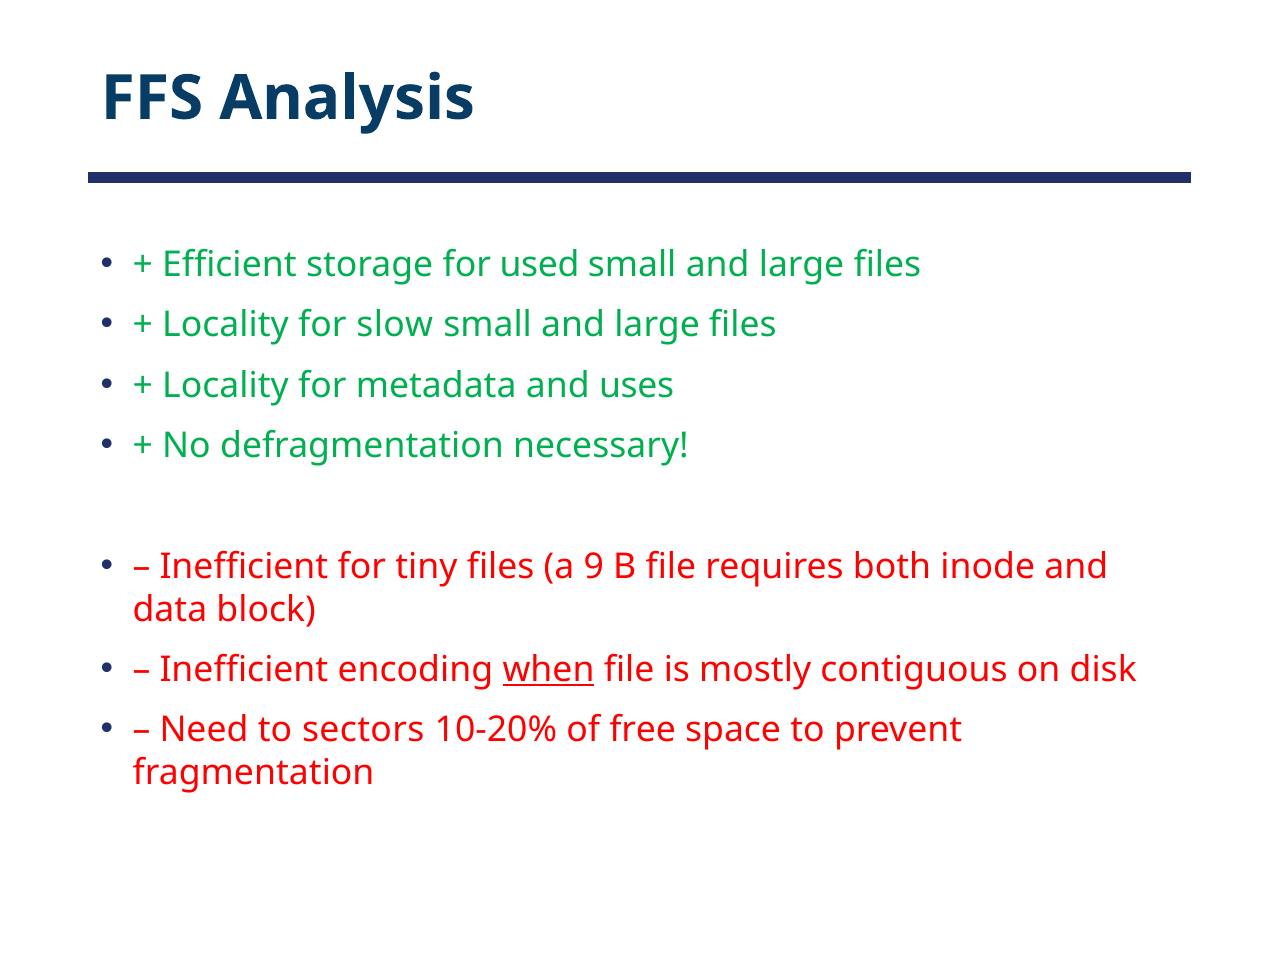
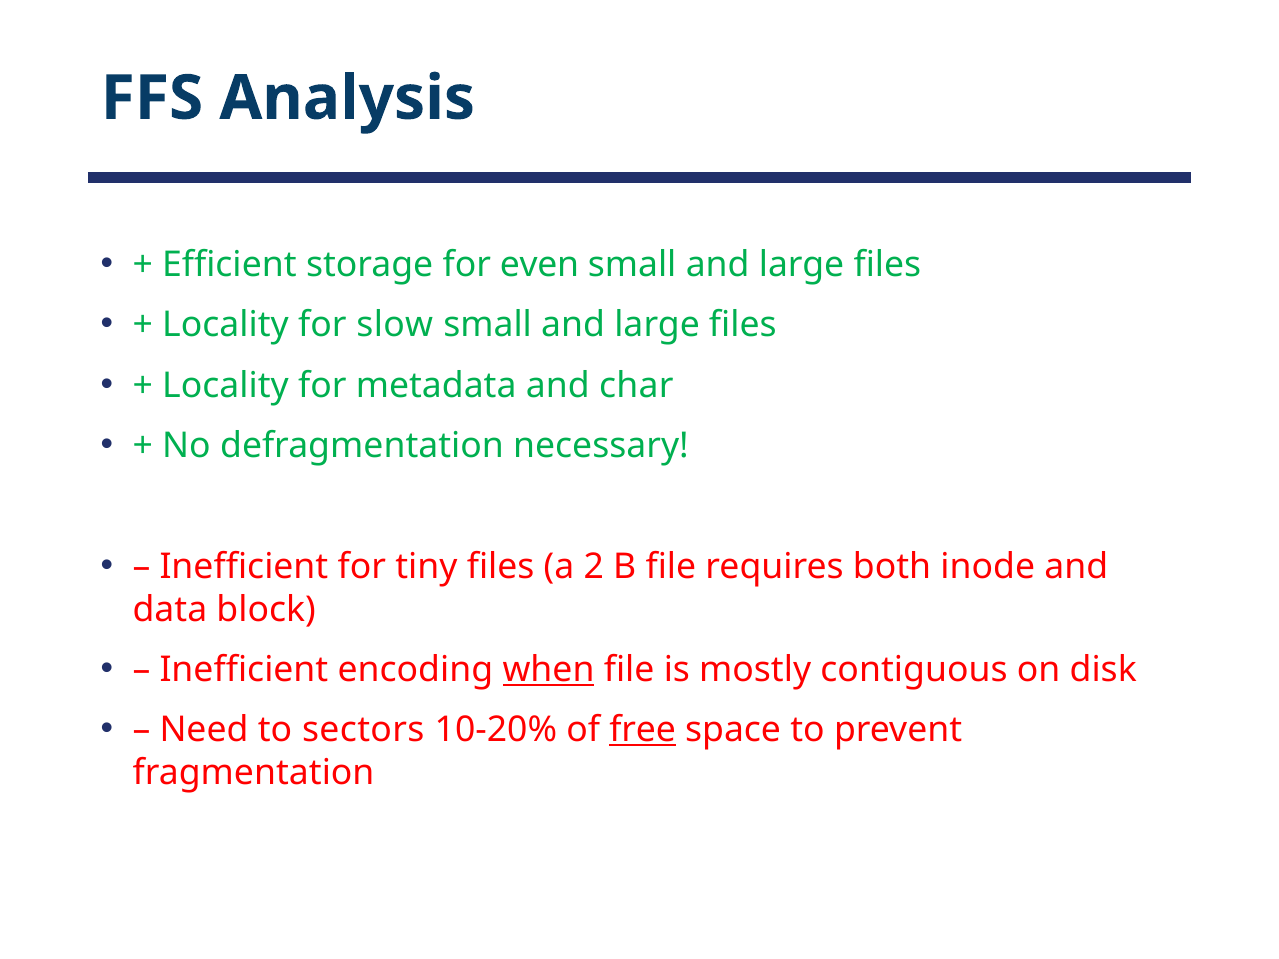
used: used -> even
uses: uses -> char
9: 9 -> 2
free underline: none -> present
